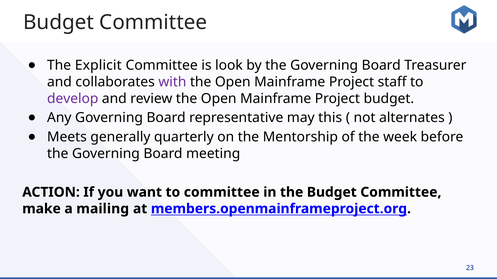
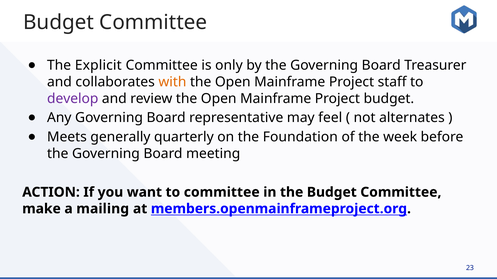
look: look -> only
with colour: purple -> orange
this: this -> feel
Mentorship: Mentorship -> Foundation
